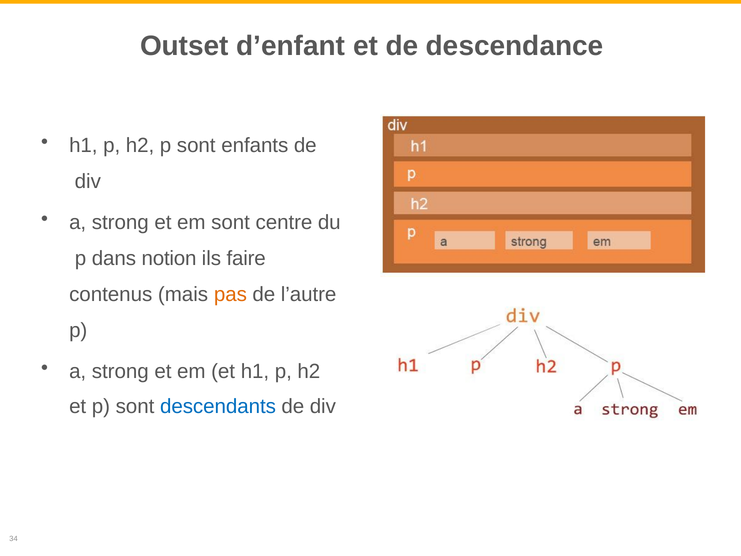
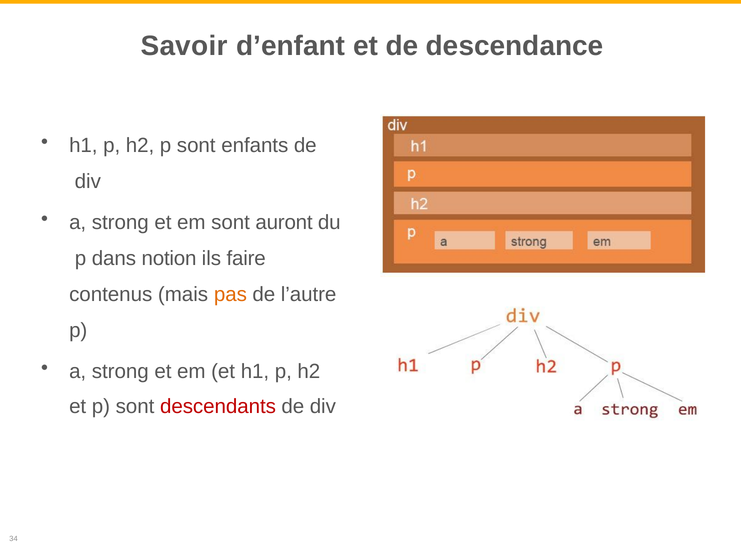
Outset: Outset -> Savoir
centre: centre -> auront
descendants colour: blue -> red
